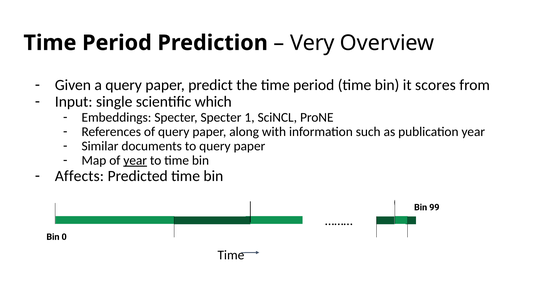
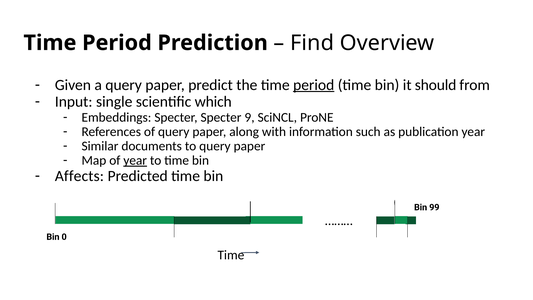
Very: Very -> Find
period at (314, 85) underline: none -> present
scores: scores -> should
1: 1 -> 9
